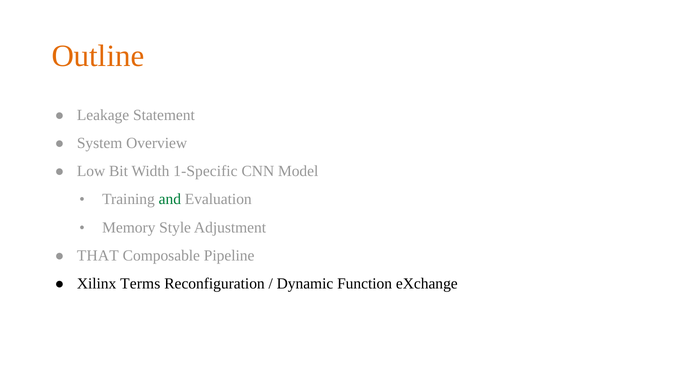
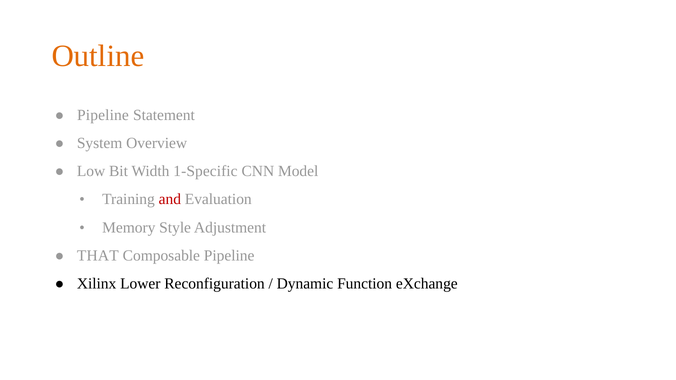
Leakage at (103, 115): Leakage -> Pipeline
and colour: green -> red
Terms: Terms -> Lower
